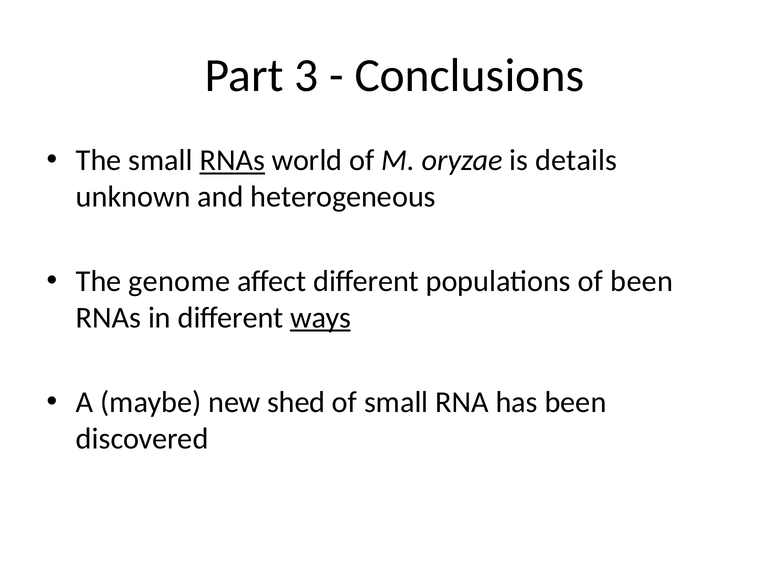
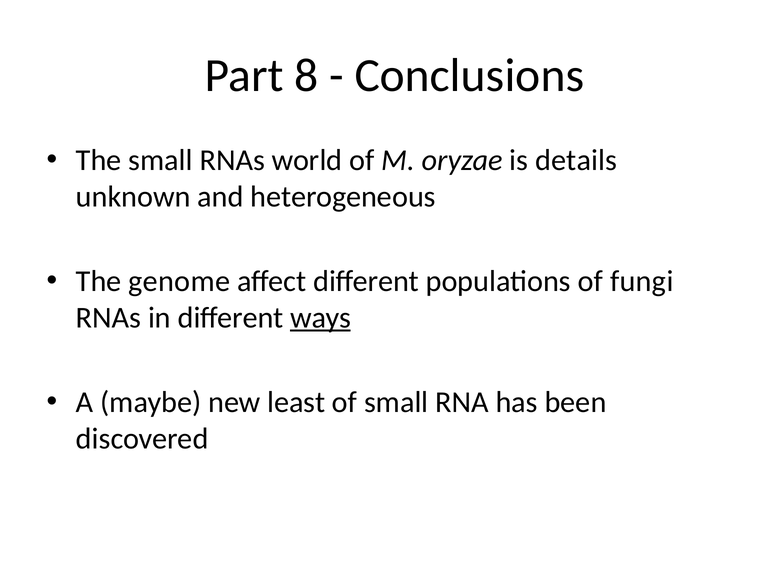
3: 3 -> 8
RNAs at (232, 160) underline: present -> none
of been: been -> fungi
shed: shed -> least
